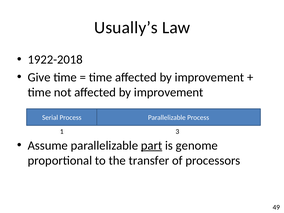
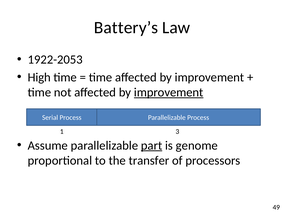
Usually’s: Usually’s -> Battery’s
1922-2018: 1922-2018 -> 1922-2053
Give: Give -> High
improvement at (169, 92) underline: none -> present
